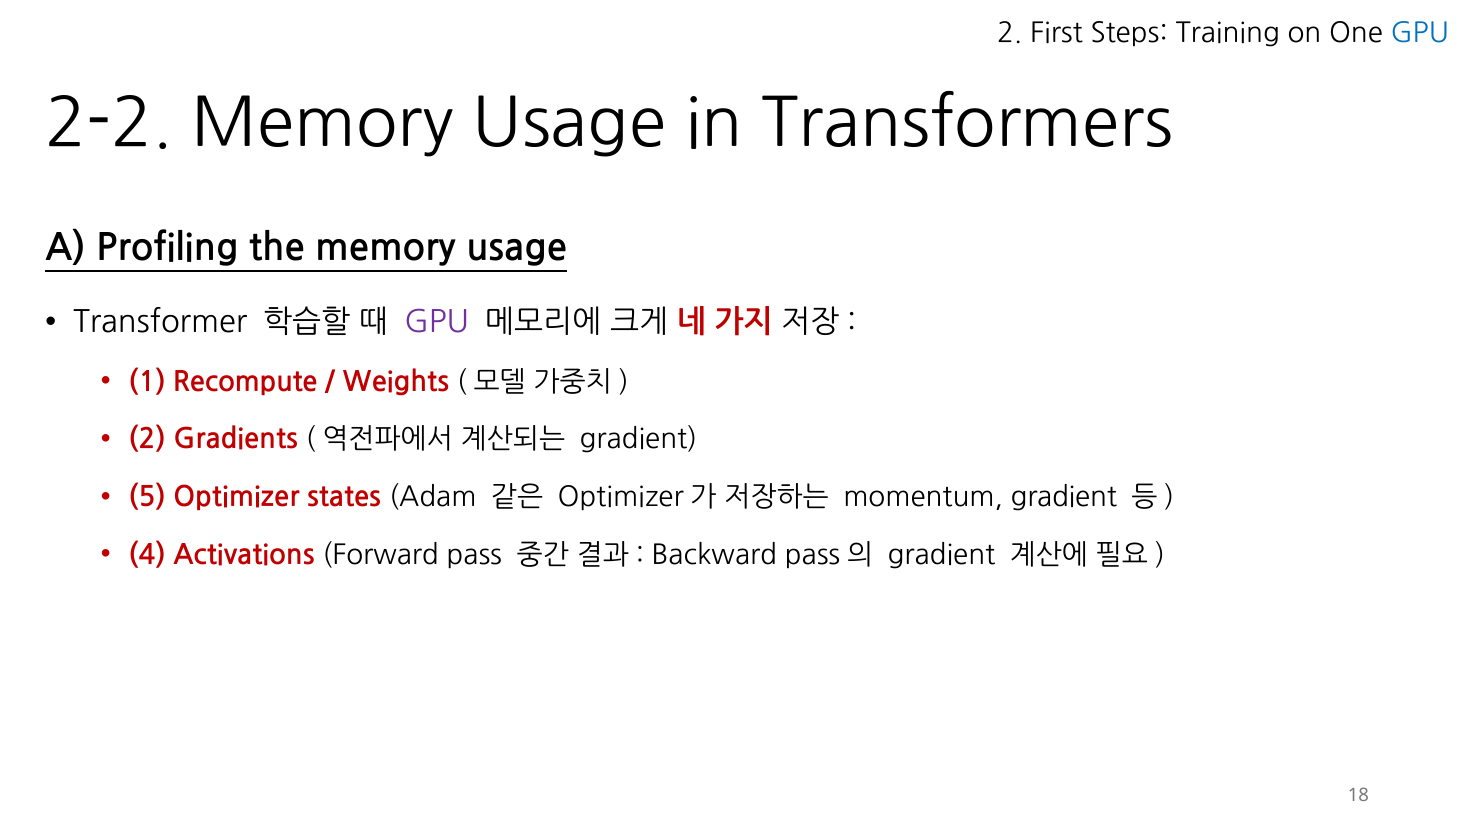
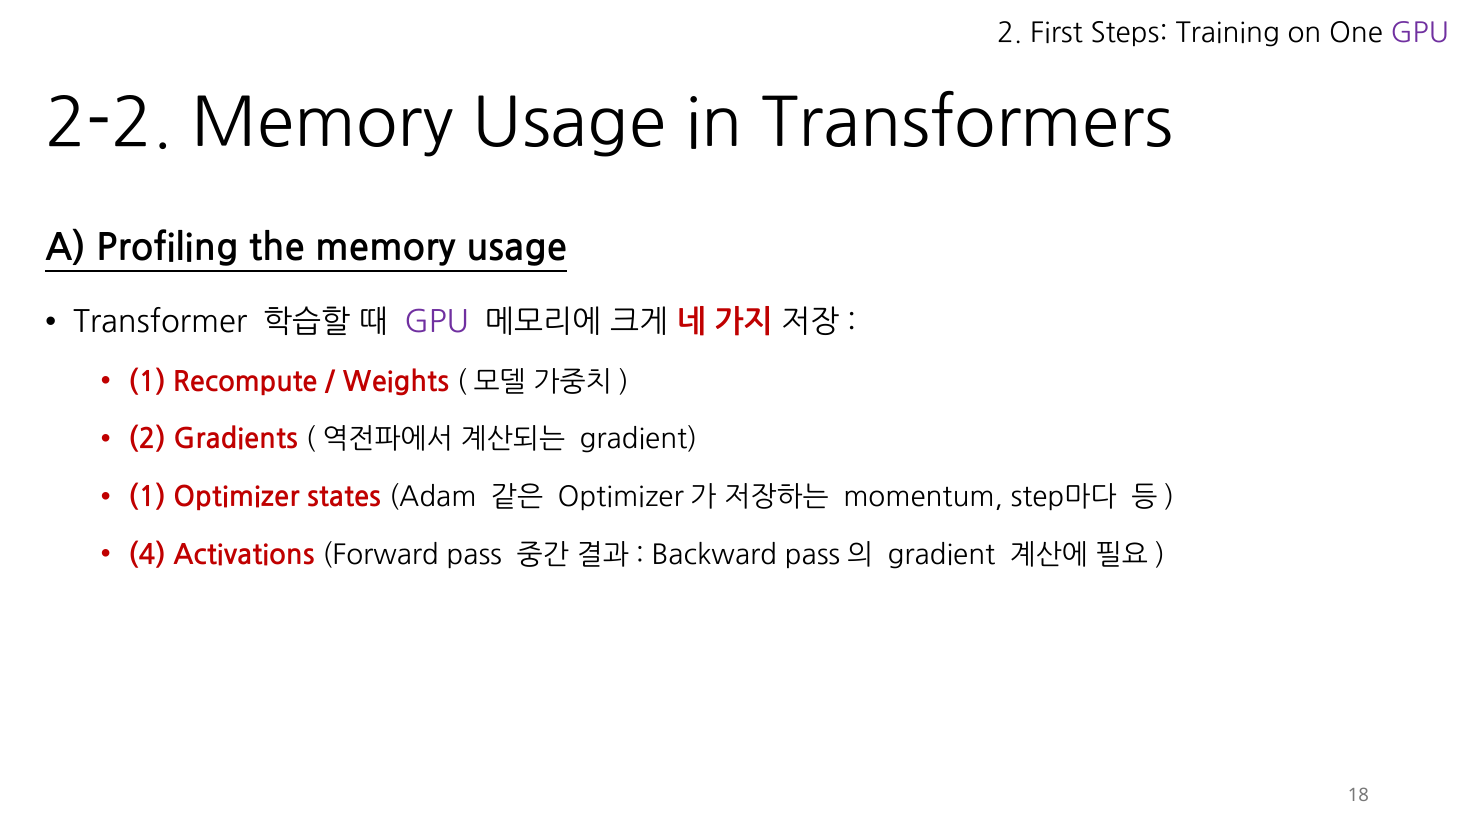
GPU at (1420, 33) colour: blue -> purple
5 at (147, 497): 5 -> 1
momentum gradient: gradient -> step마다
